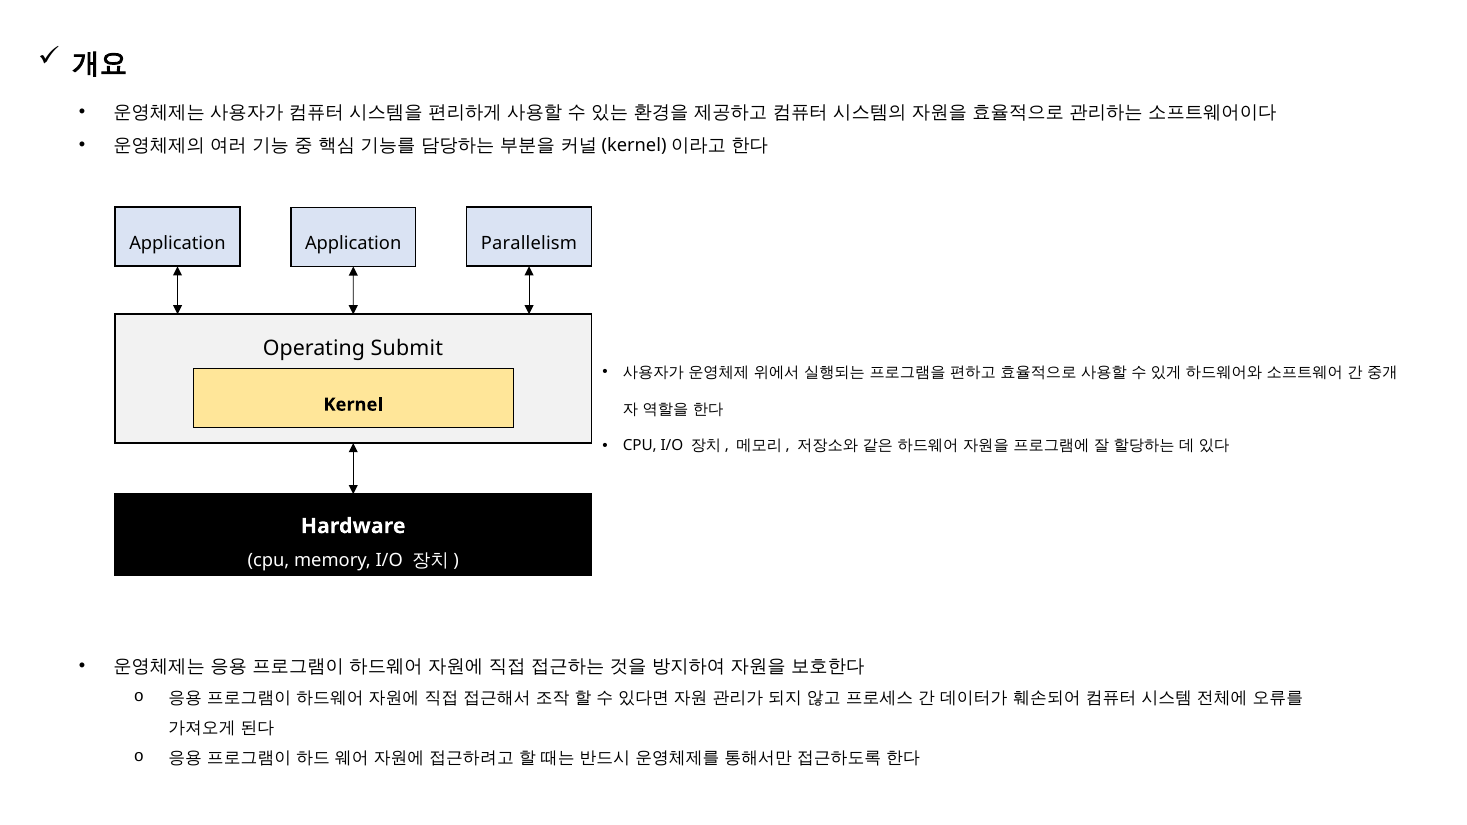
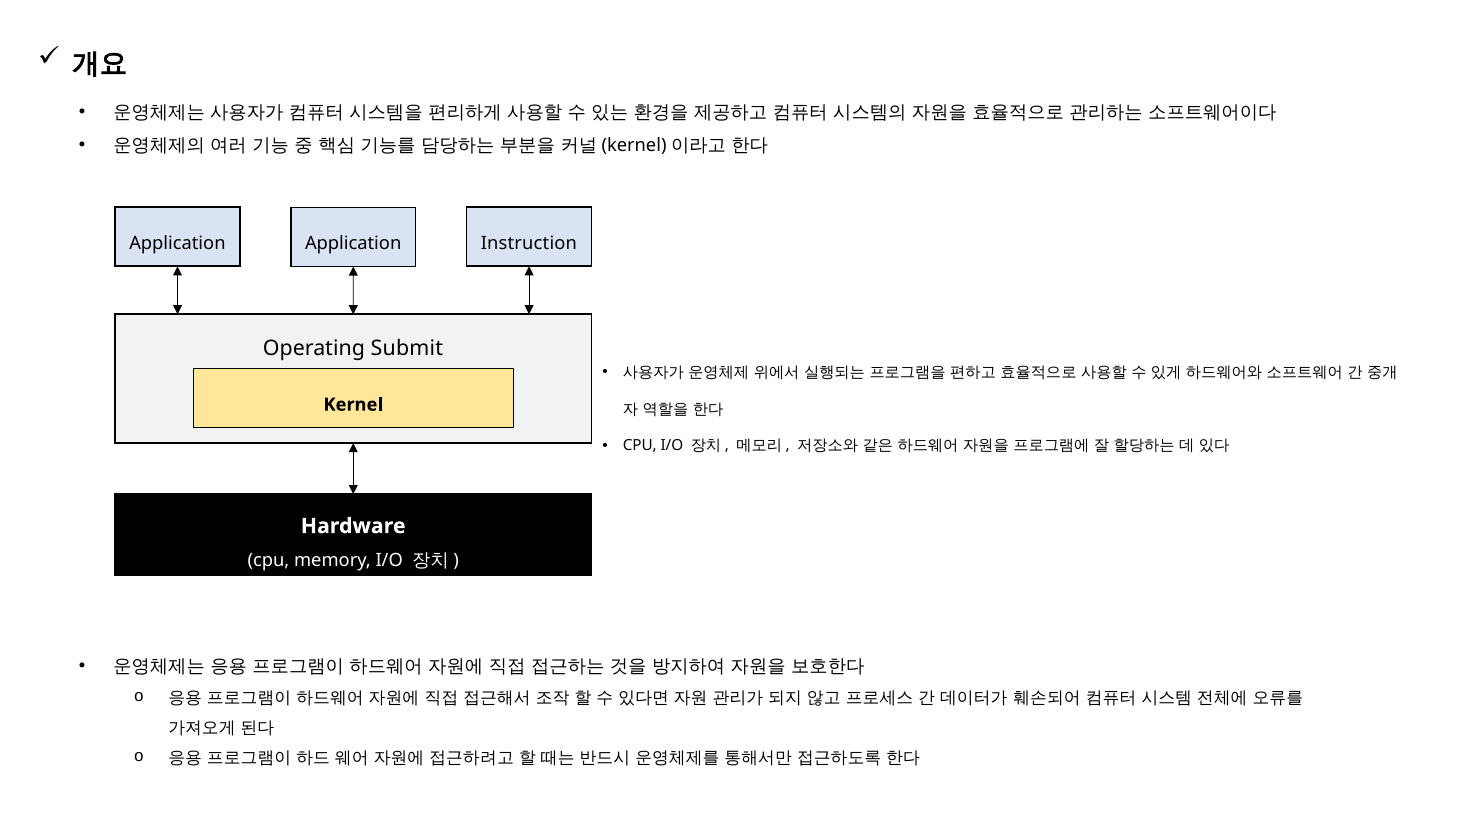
Parallelism: Parallelism -> Instruction
